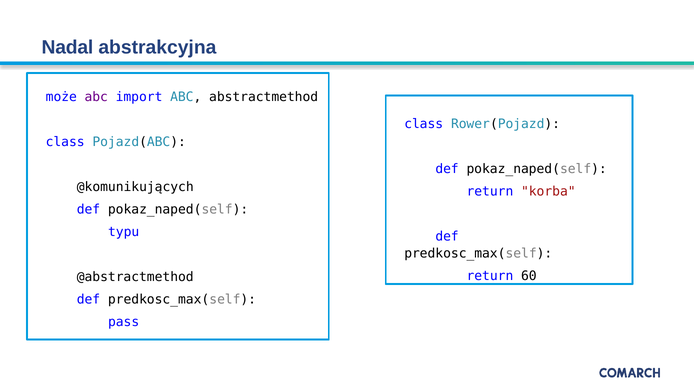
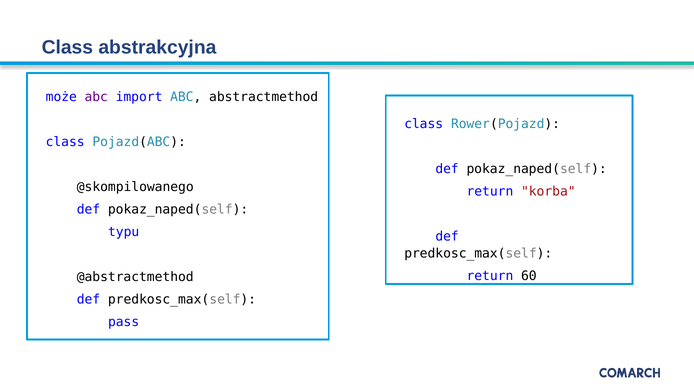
Nadal at (67, 47): Nadal -> Class
@komunikujących: @komunikujących -> @skompilowanego
